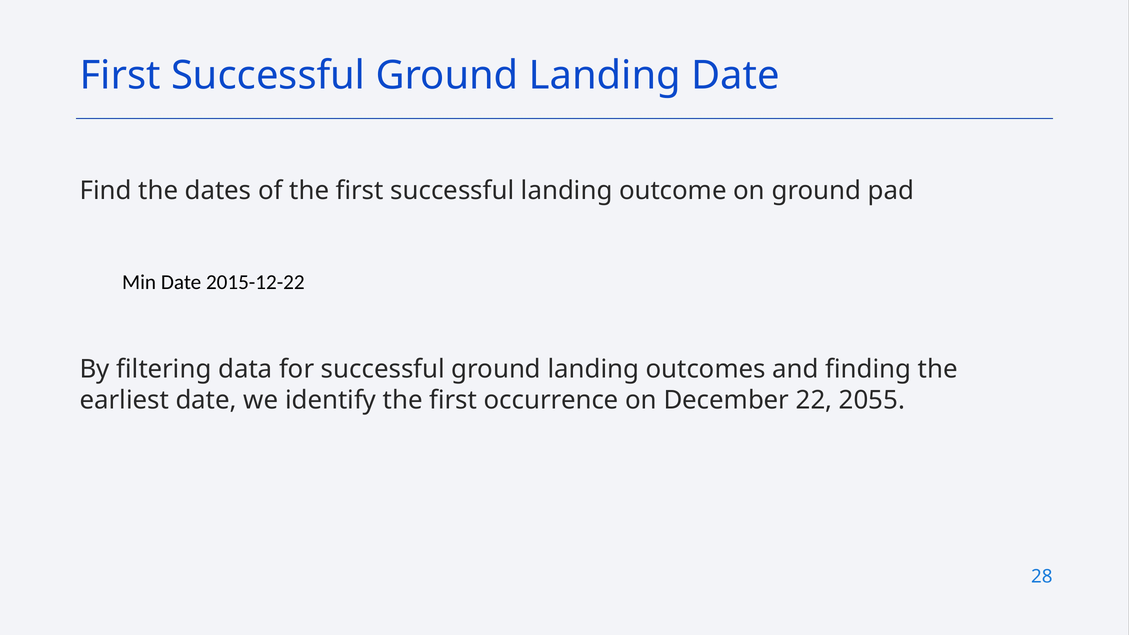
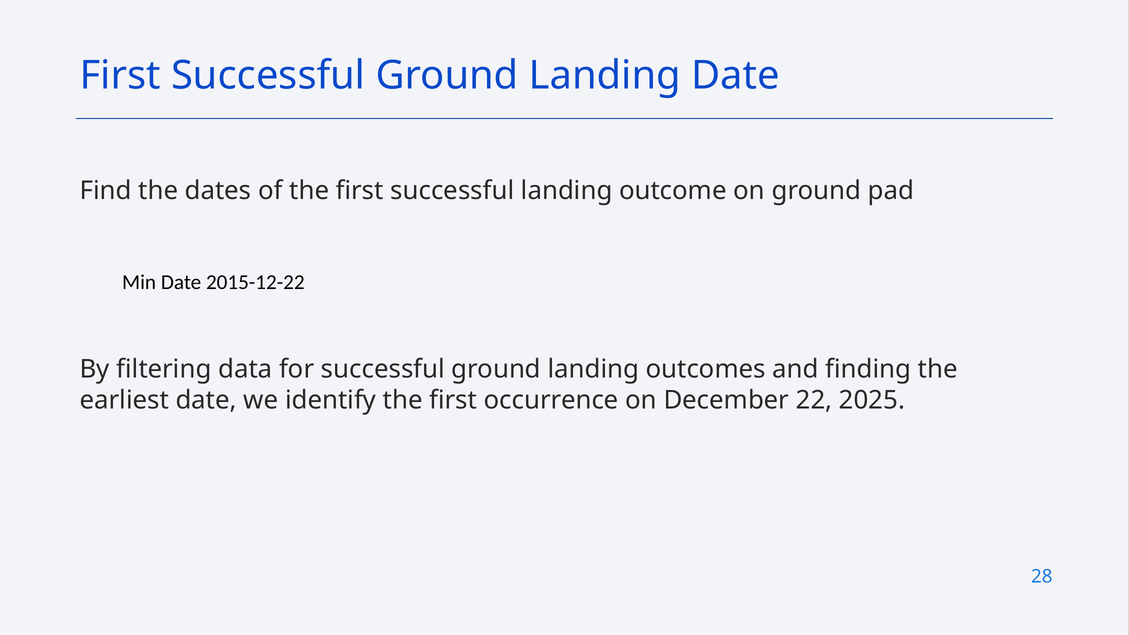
2055: 2055 -> 2025
